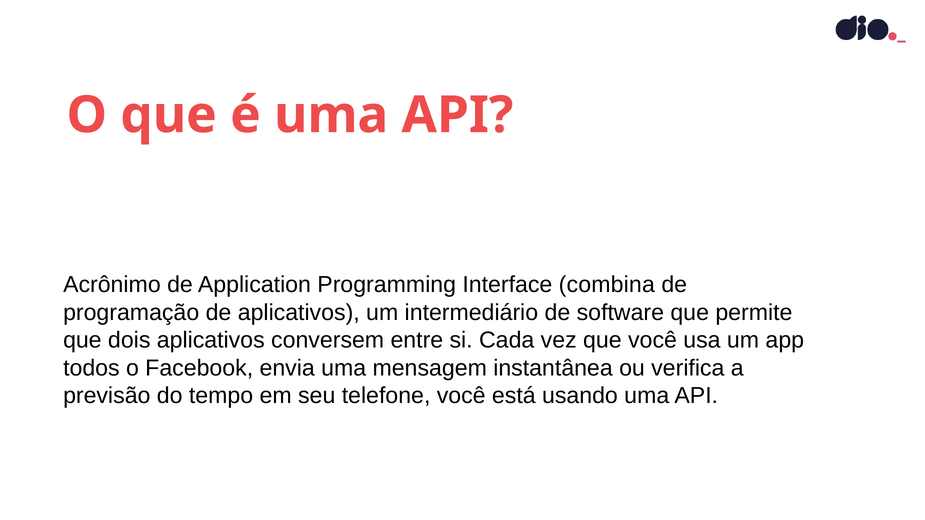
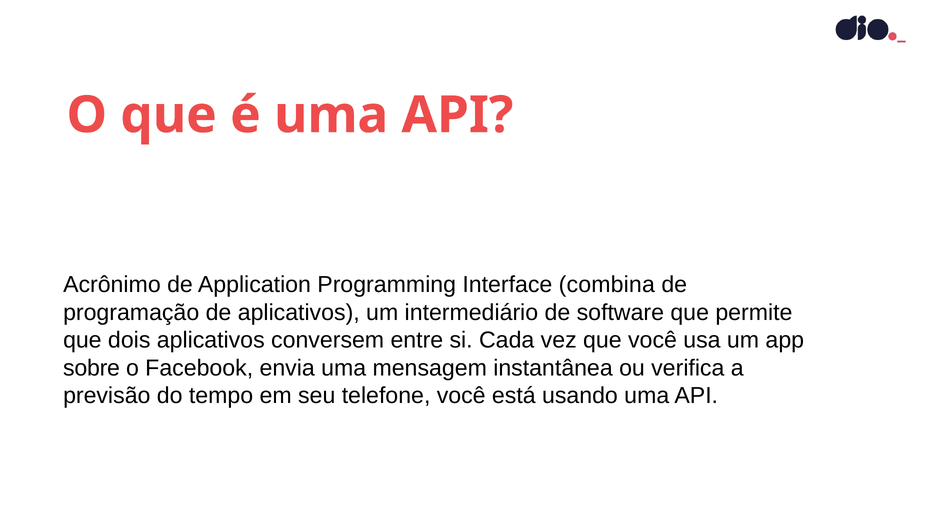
todos: todos -> sobre
